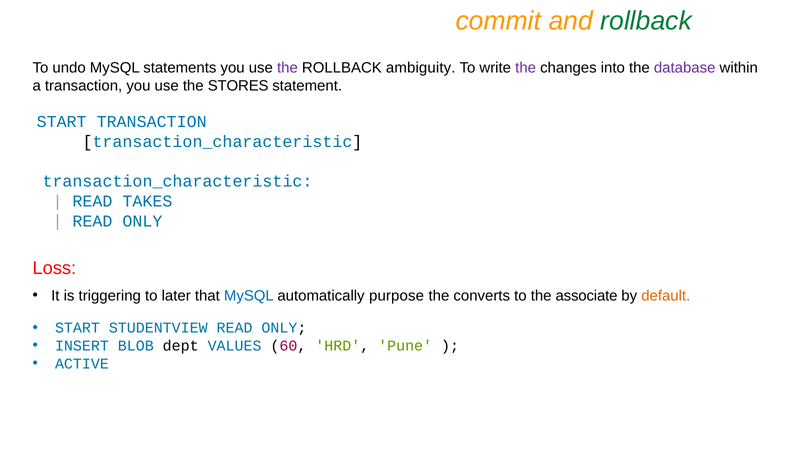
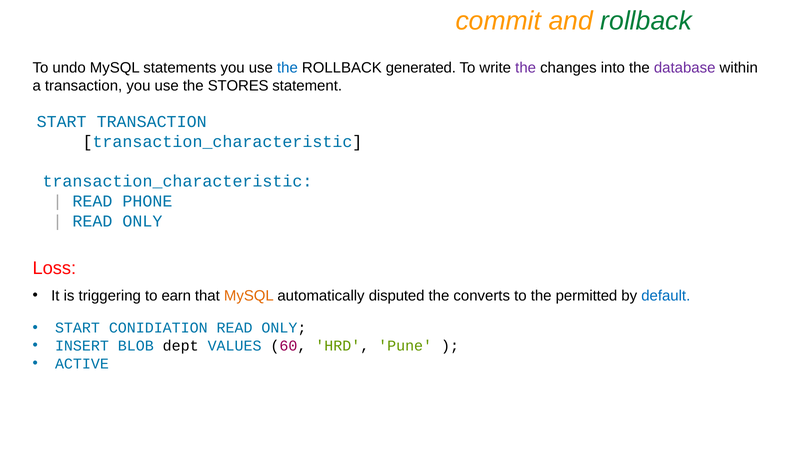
the at (287, 68) colour: purple -> blue
ambiguity: ambiguity -> generated
TAKES: TAKES -> PHONE
later: later -> earn
MySQL at (249, 296) colour: blue -> orange
purpose: purpose -> disputed
associate: associate -> permitted
default colour: orange -> blue
STUDENTVIEW: STUDENTVIEW -> CONIDIATION
